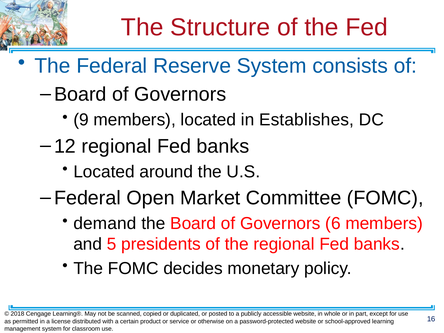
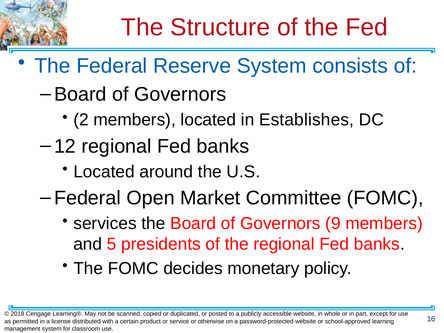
9: 9 -> 2
demand: demand -> services
6: 6 -> 9
